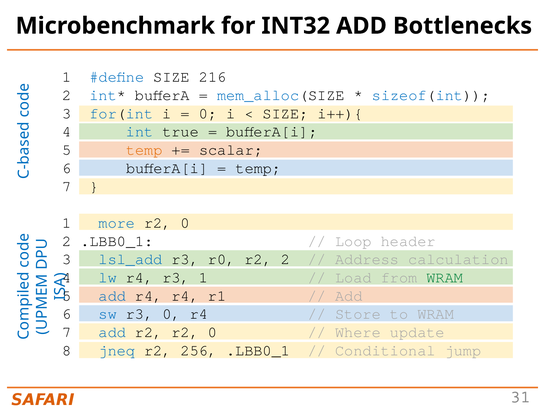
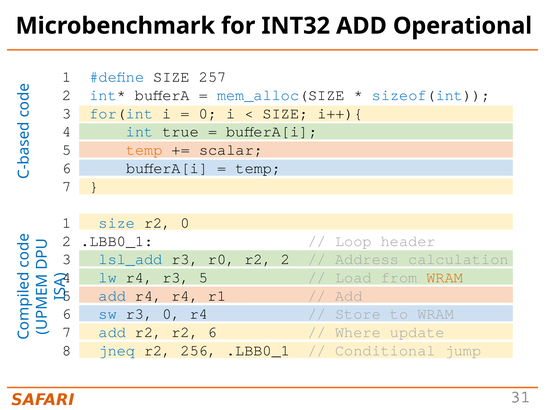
Bottlenecks: Bottlenecks -> Operational
216: 216 -> 257
1 more: more -> size
r3 1: 1 -> 5
WRAM at (445, 277) colour: green -> orange
r2 r2 0: 0 -> 6
